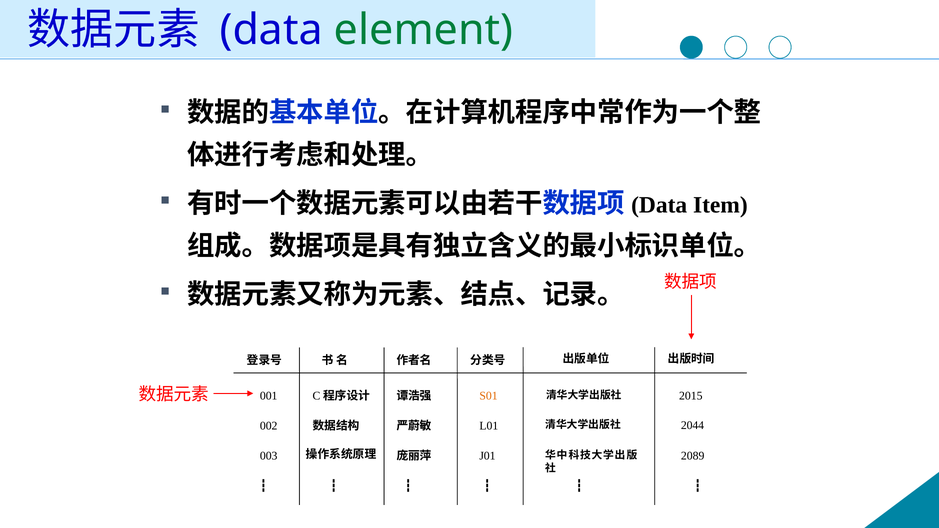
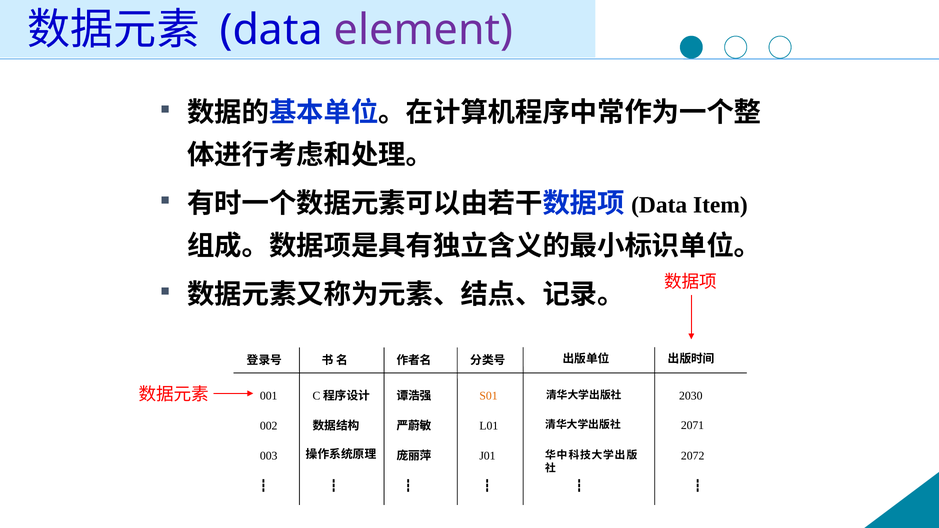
element colour: green -> purple
2015: 2015 -> 2030
2044: 2044 -> 2071
2089: 2089 -> 2072
